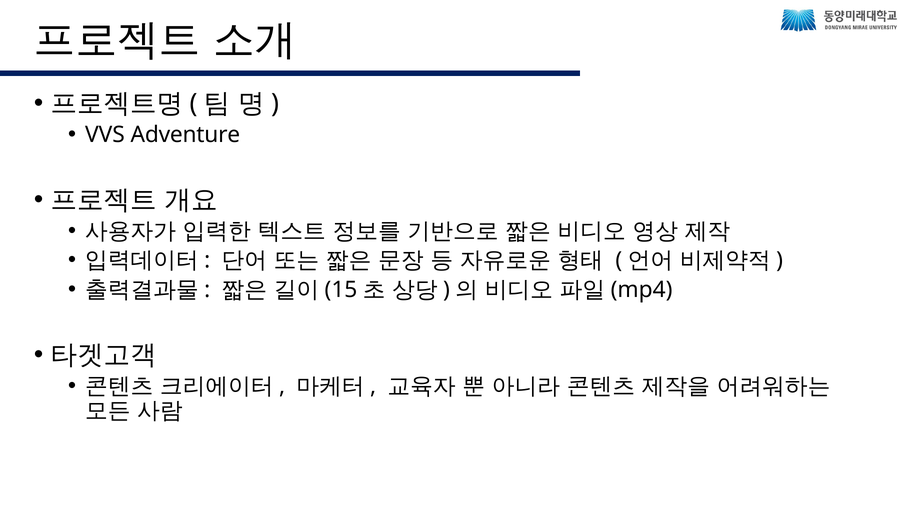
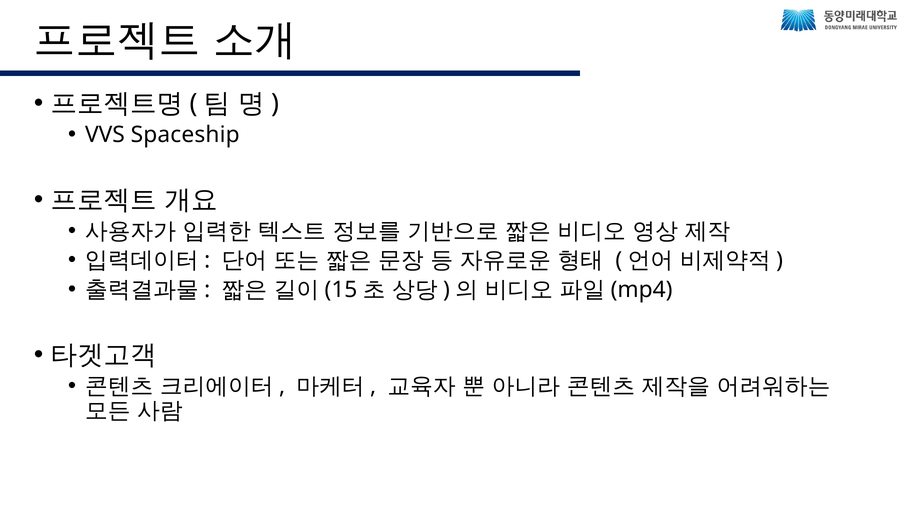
Adventure: Adventure -> Spaceship
